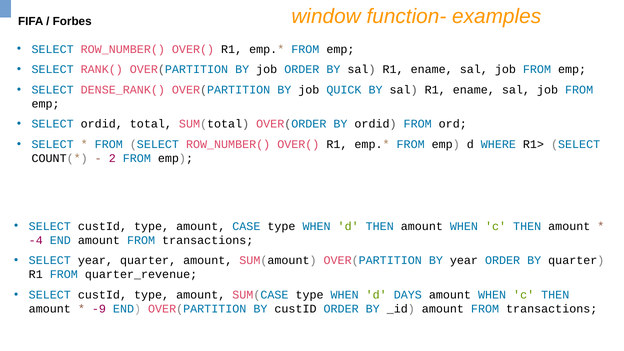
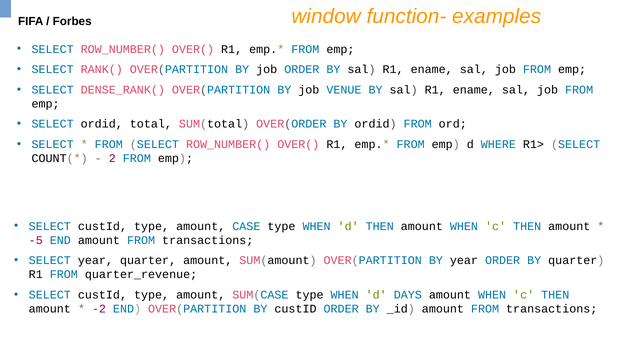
QUICK: QUICK -> VENUE
-4: -4 -> -5
-9: -9 -> -2
